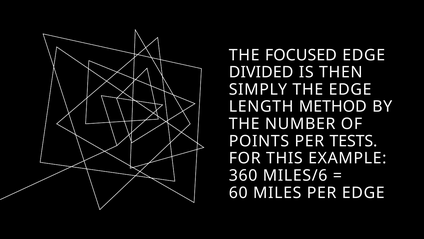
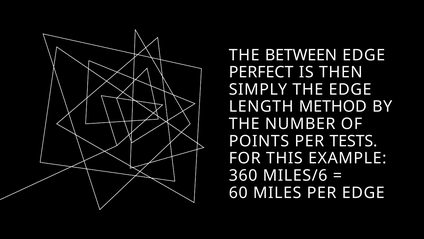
FOCUSED: FOCUSED -> BETWEEN
DIVIDED: DIVIDED -> PERFECT
